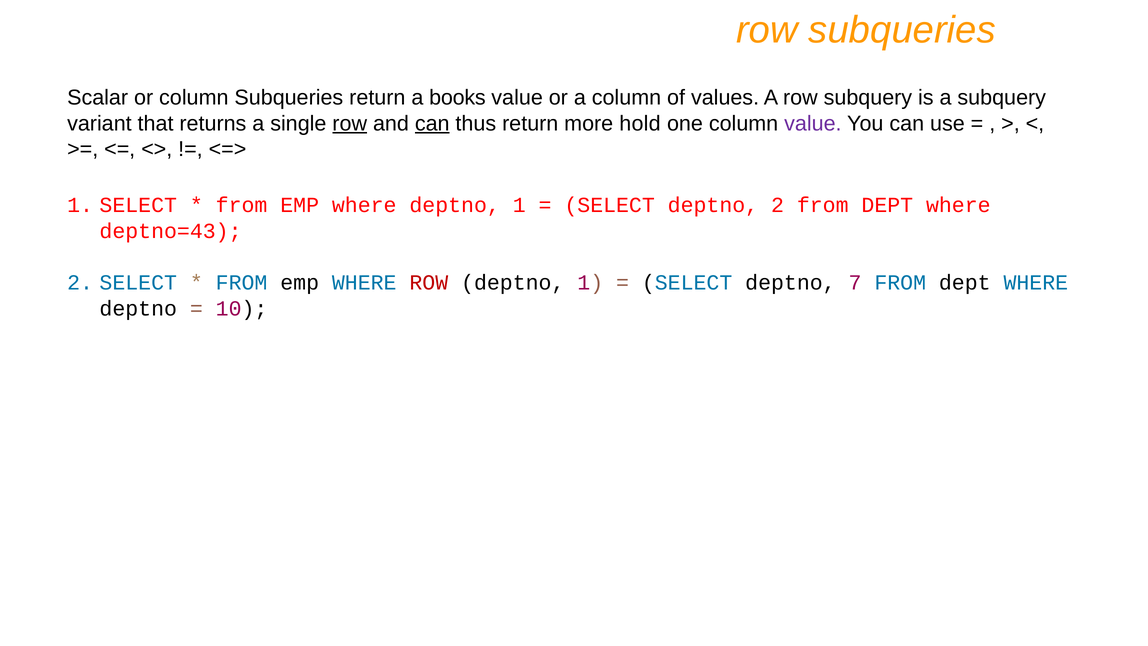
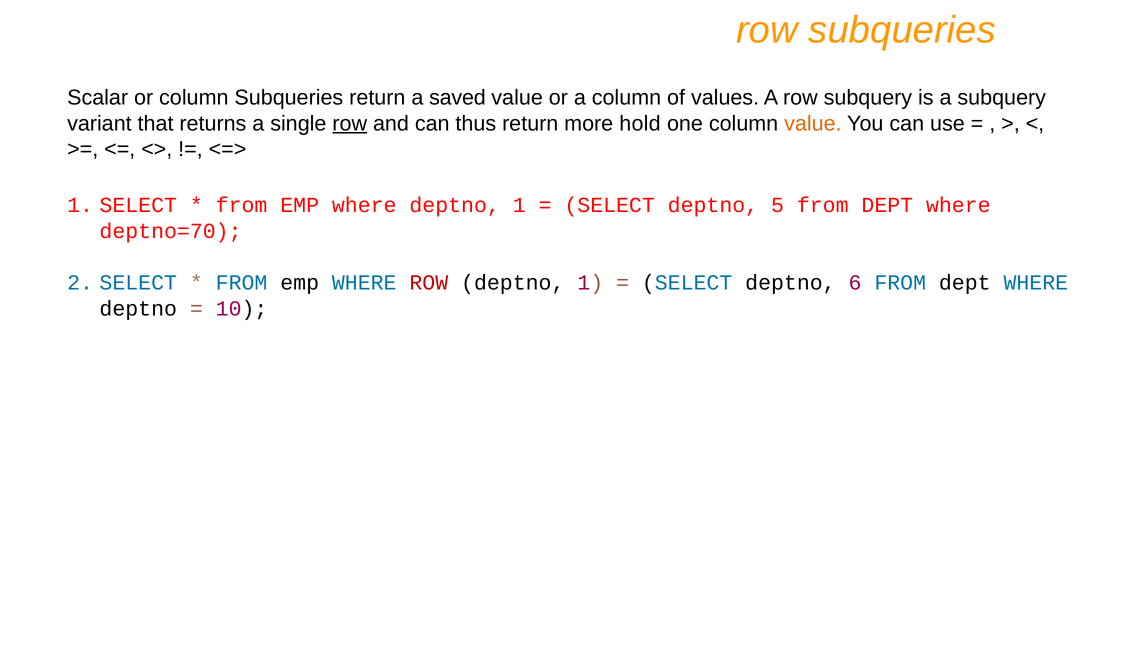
books: books -> saved
can at (432, 123) underline: present -> none
value at (813, 123) colour: purple -> orange
deptno 2: 2 -> 5
deptno=43: deptno=43 -> deptno=70
7: 7 -> 6
